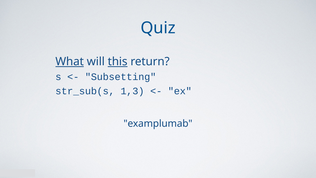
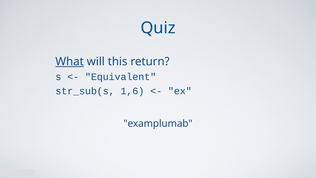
this underline: present -> none
Subsetting: Subsetting -> Equivalent
1,3: 1,3 -> 1,6
